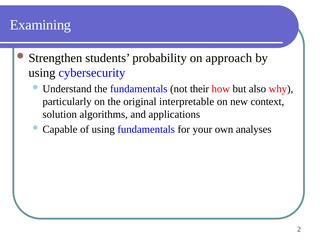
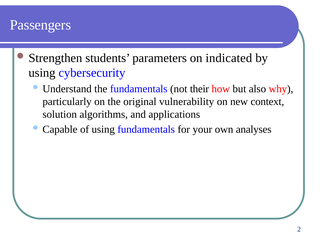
Examining: Examining -> Passengers
probability: probability -> parameters
approach: approach -> indicated
interpretable: interpretable -> vulnerability
